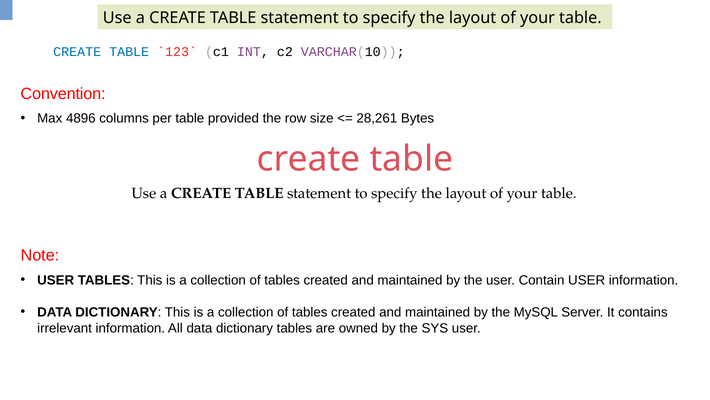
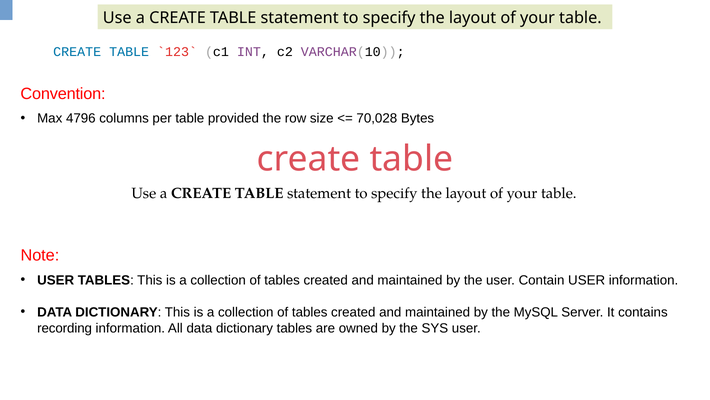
4896: 4896 -> 4796
28,261: 28,261 -> 70,028
irrelevant: irrelevant -> recording
